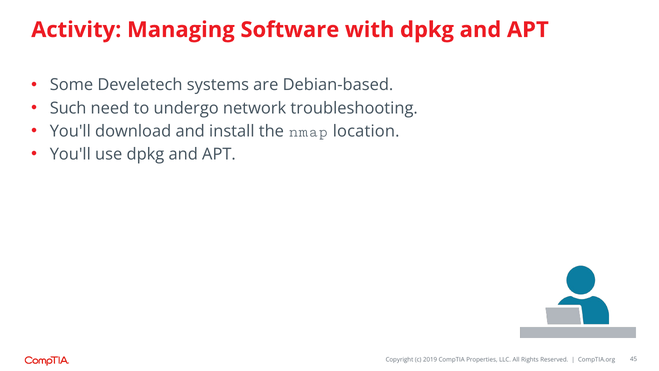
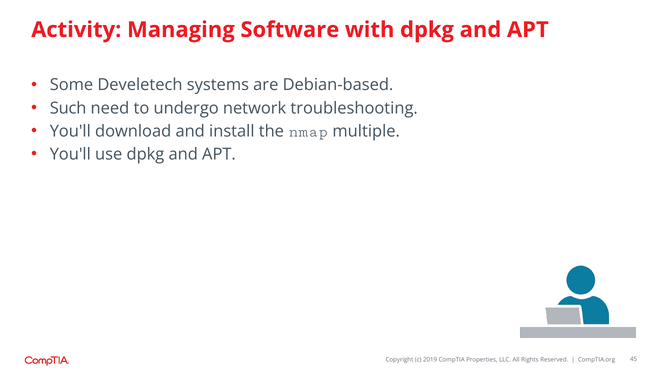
location: location -> multiple
